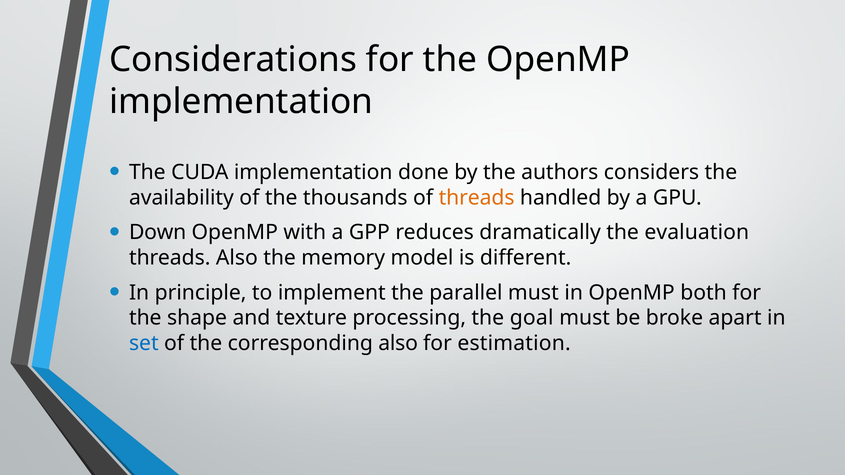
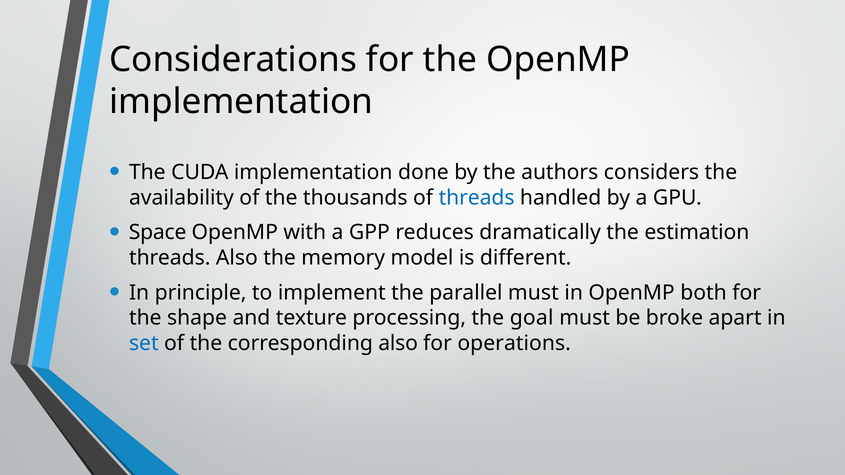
threads at (477, 198) colour: orange -> blue
Down: Down -> Space
evaluation: evaluation -> estimation
estimation: estimation -> operations
